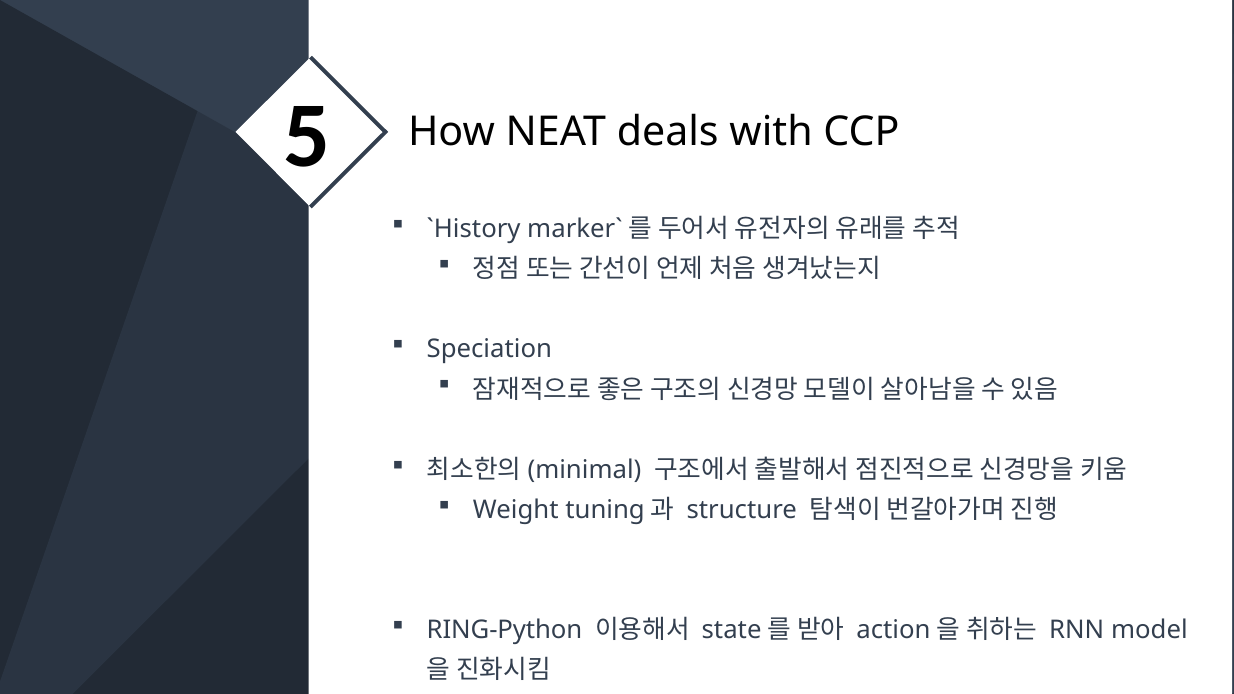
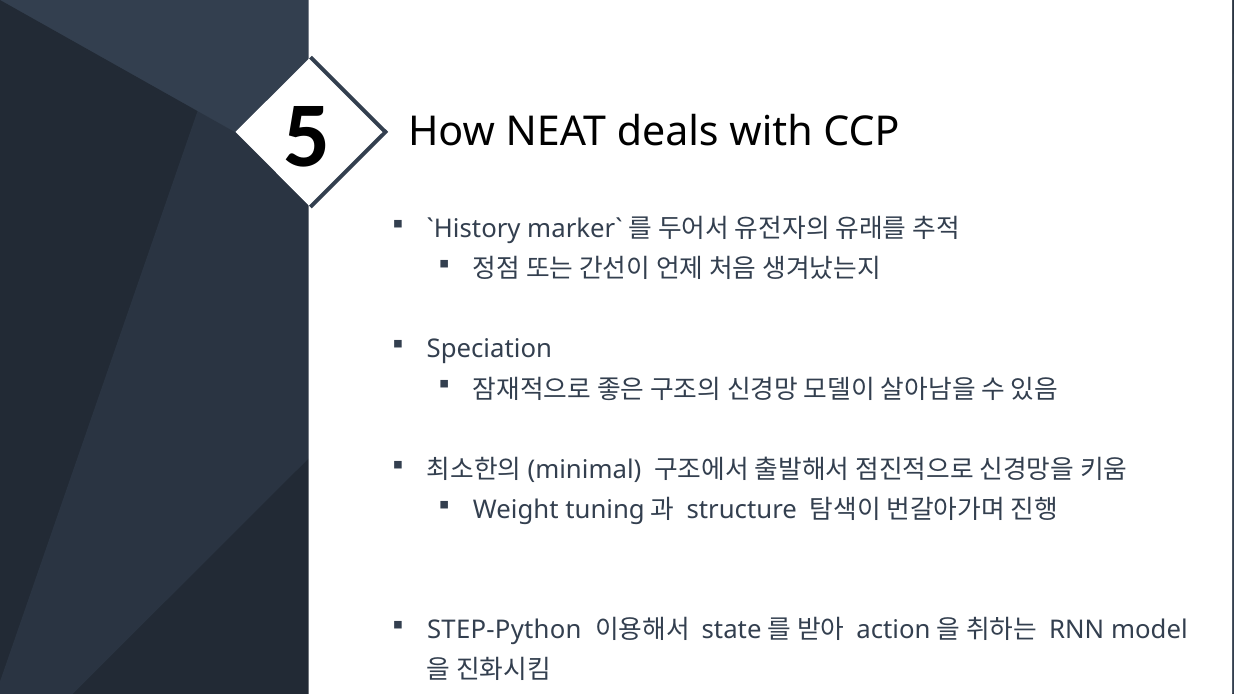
RING-Python: RING-Python -> STEP-Python
